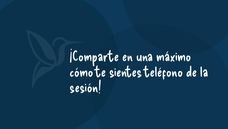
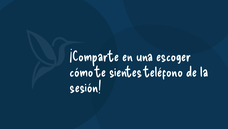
máximo: máximo -> escoger
